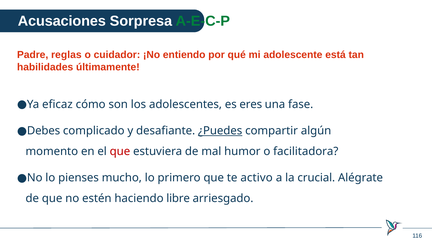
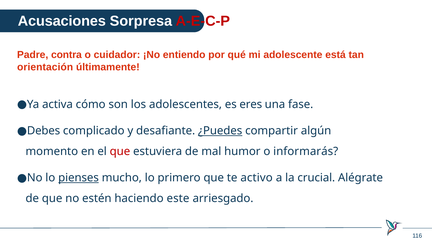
A-E-C-P colour: green -> red
reglas: reglas -> contra
habilidades: habilidades -> orientación
eficaz: eficaz -> activa
facilitadora: facilitadora -> informarás
pienses underline: none -> present
libre: libre -> este
